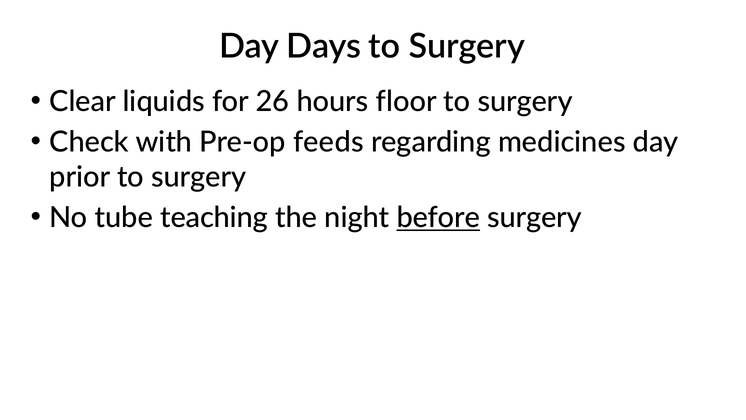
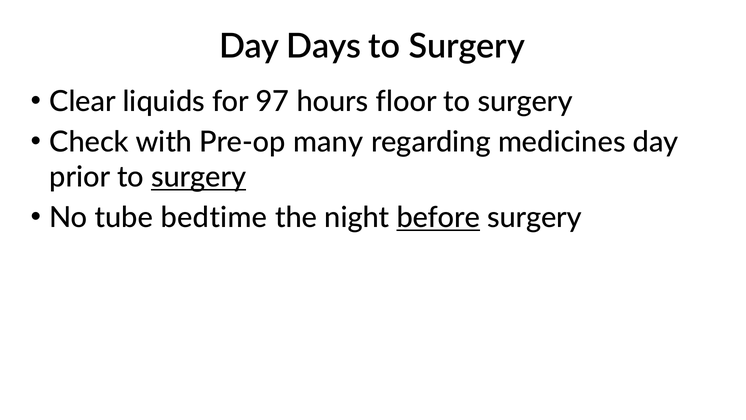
26: 26 -> 97
feeds: feeds -> many
surgery at (199, 177) underline: none -> present
teaching: teaching -> bedtime
